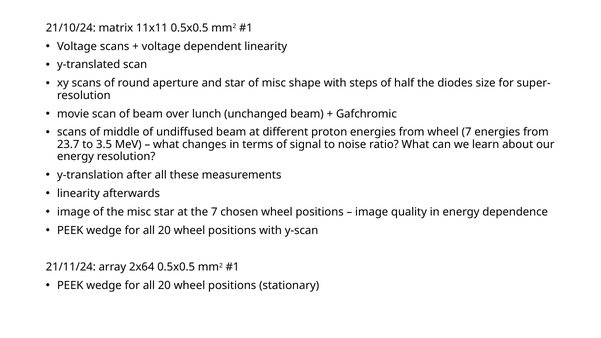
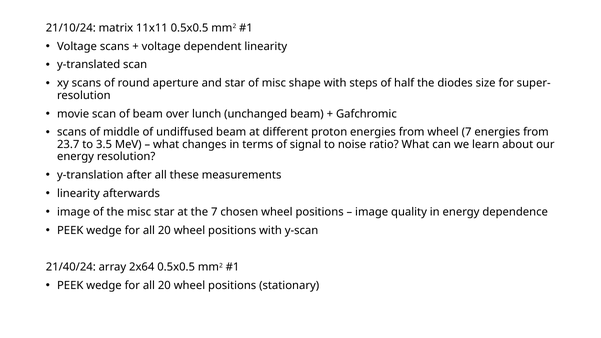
21/11/24: 21/11/24 -> 21/40/24
